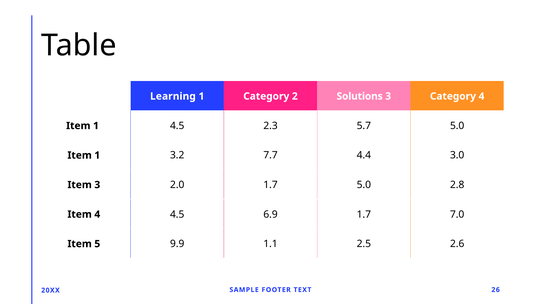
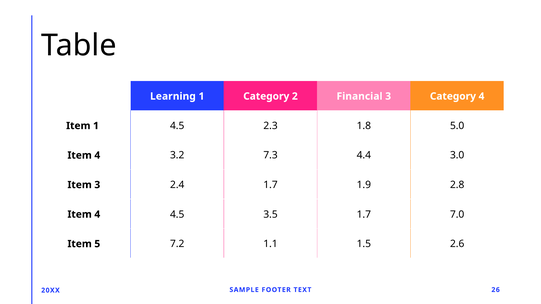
Solutions: Solutions -> Financial
5.7: 5.7 -> 1.8
1 at (97, 155): 1 -> 4
7.7: 7.7 -> 7.3
2.0: 2.0 -> 2.4
1.7 5.0: 5.0 -> 1.9
6.9: 6.9 -> 3.5
9.9: 9.9 -> 7.2
2.5: 2.5 -> 1.5
